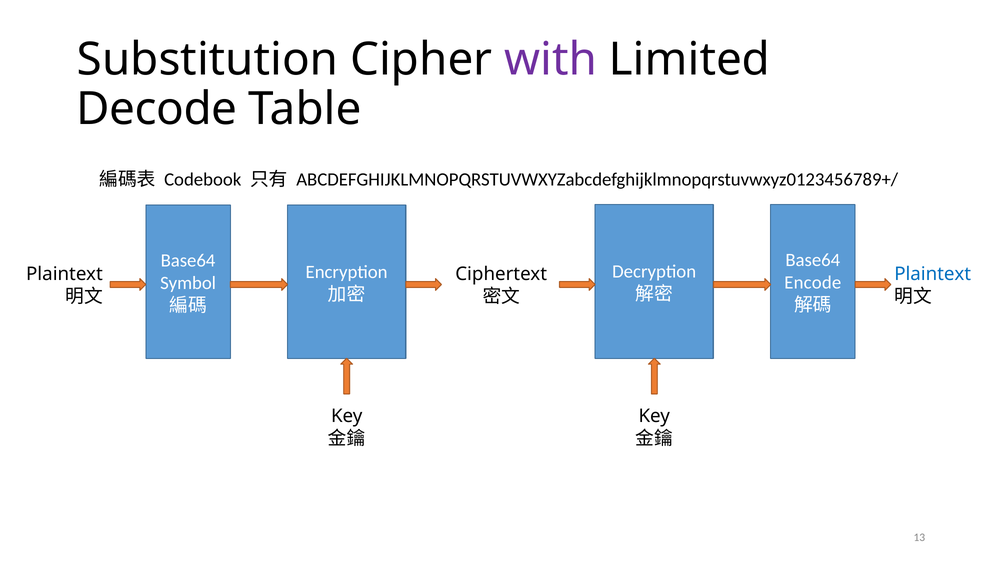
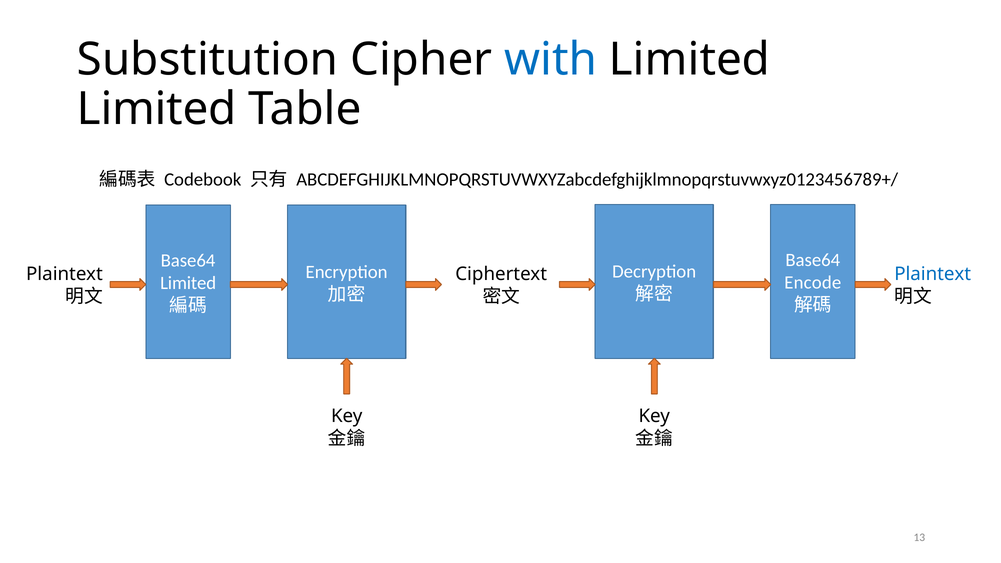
with colour: purple -> blue
Decode at (157, 109): Decode -> Limited
Symbol at (188, 283): Symbol -> Limited
